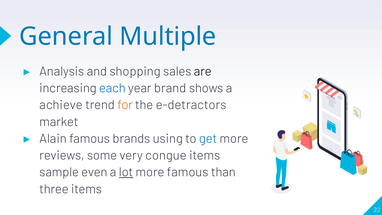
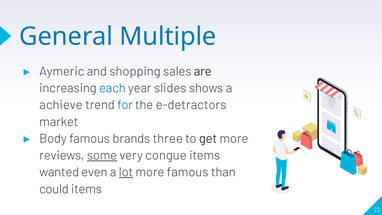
Analysis: Analysis -> Aymeric
brand: brand -> slides
for colour: orange -> blue
Alain: Alain -> Body
using: using -> three
get colour: blue -> black
some underline: none -> present
sample: sample -> wanted
three: three -> could
